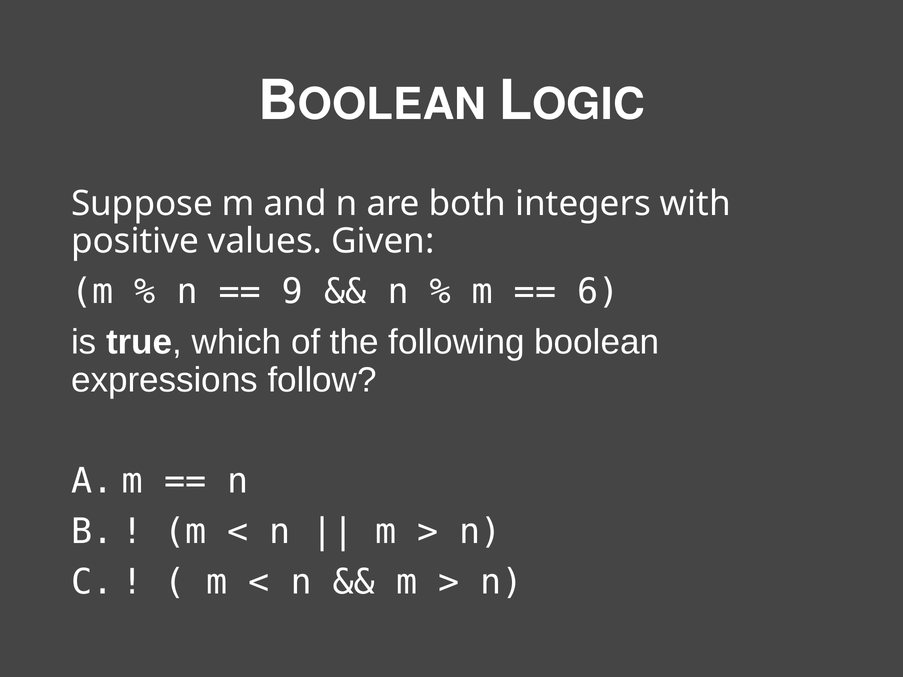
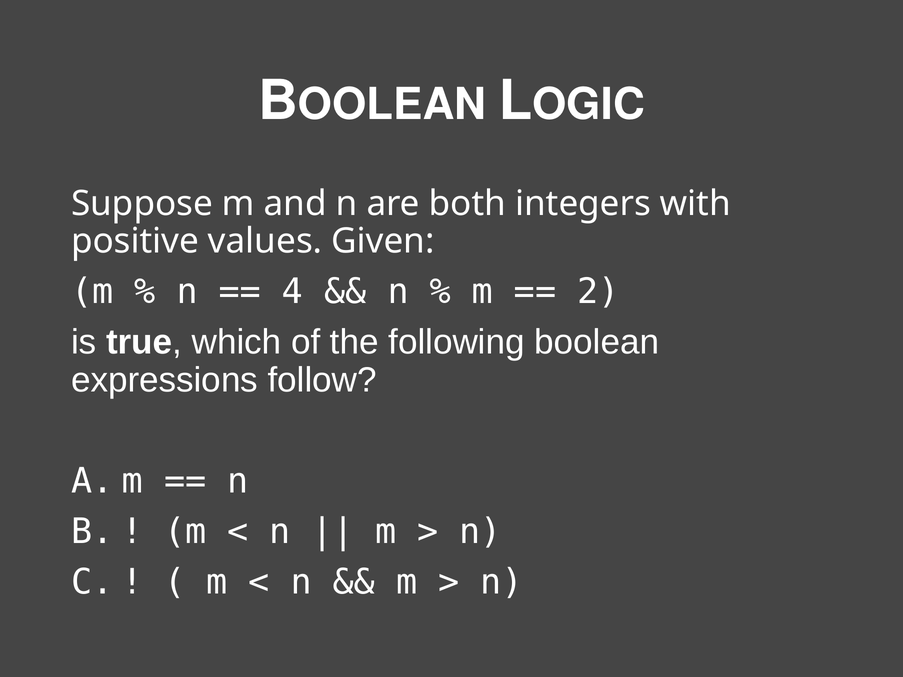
9: 9 -> 4
6: 6 -> 2
